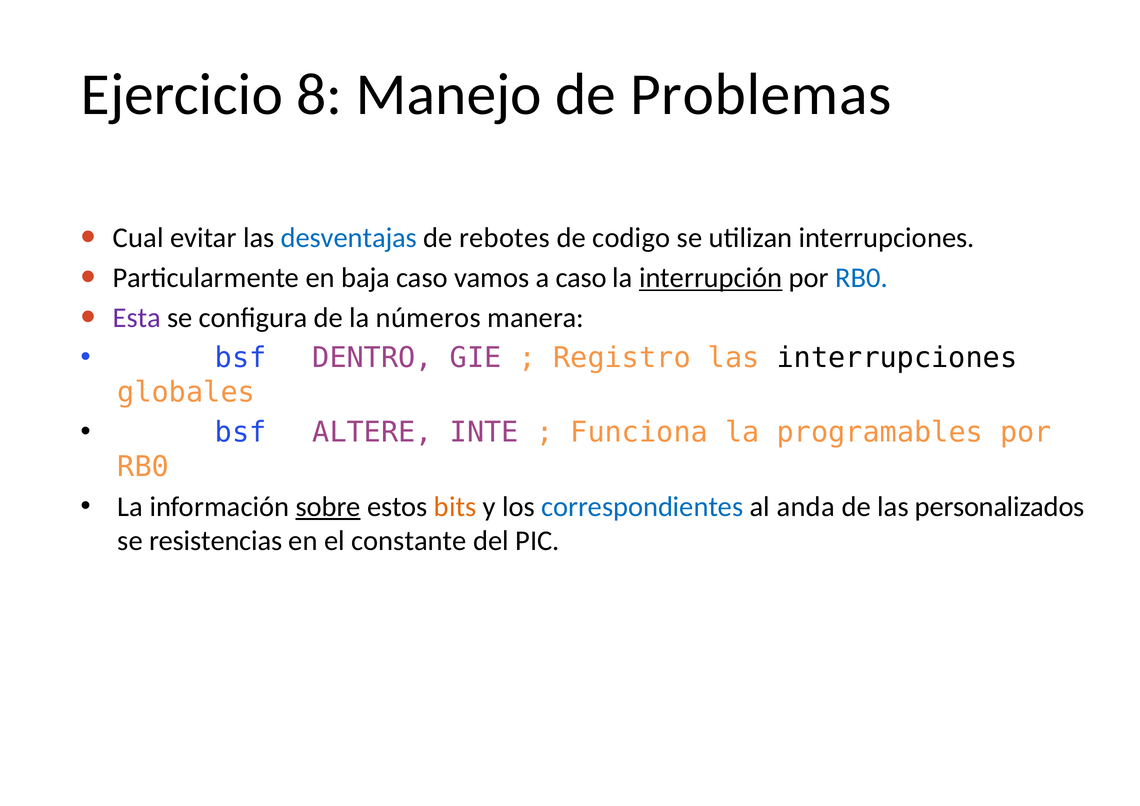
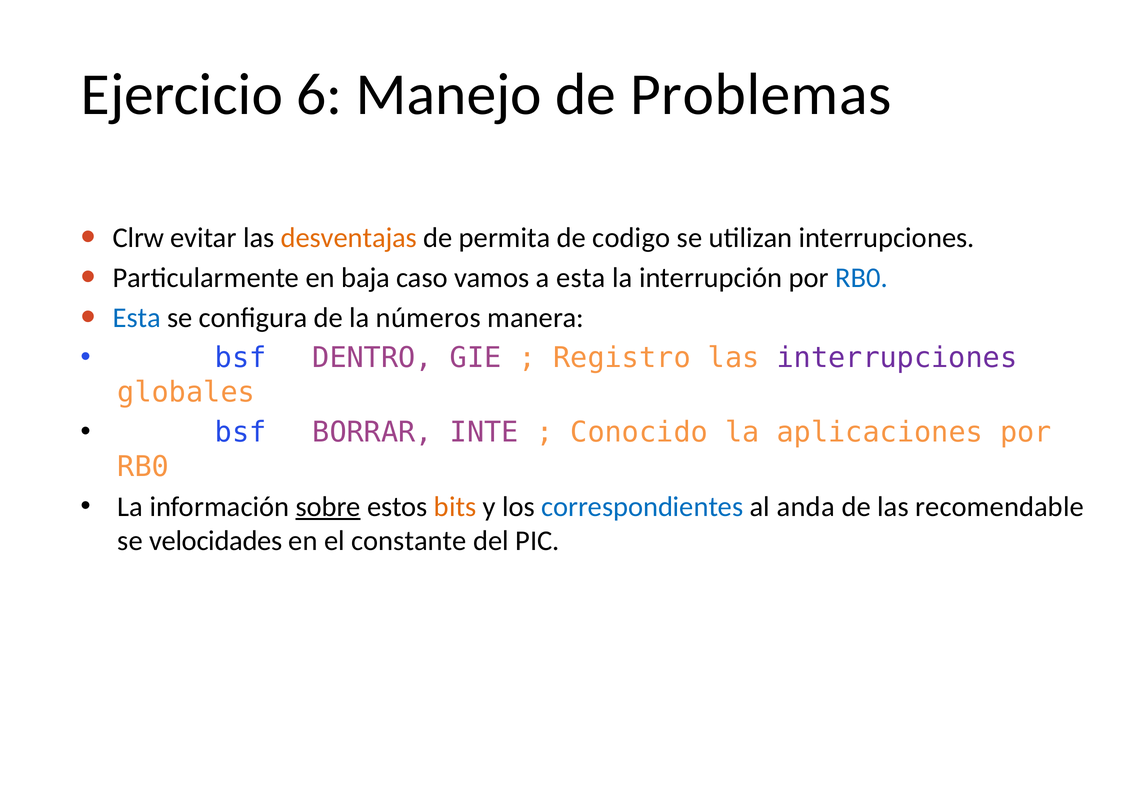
8: 8 -> 6
Cual: Cual -> Clrw
desventajas colour: blue -> orange
rebotes: rebotes -> permita
a caso: caso -> esta
interrupción underline: present -> none
Esta at (137, 318) colour: purple -> blue
interrupciones at (897, 358) colour: black -> purple
ALTERE: ALTERE -> BORRAR
Funciona: Funciona -> Conocido
programables: programables -> aplicaciones
personalizados: personalizados -> recomendable
resistencias: resistencias -> velocidades
